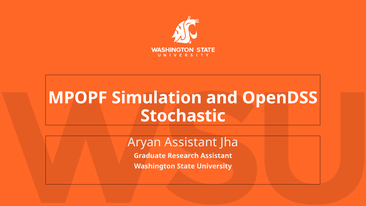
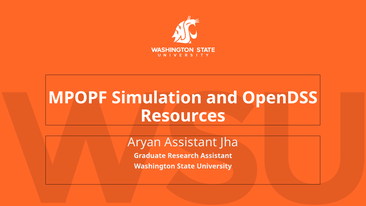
Stochastic: Stochastic -> Resources
